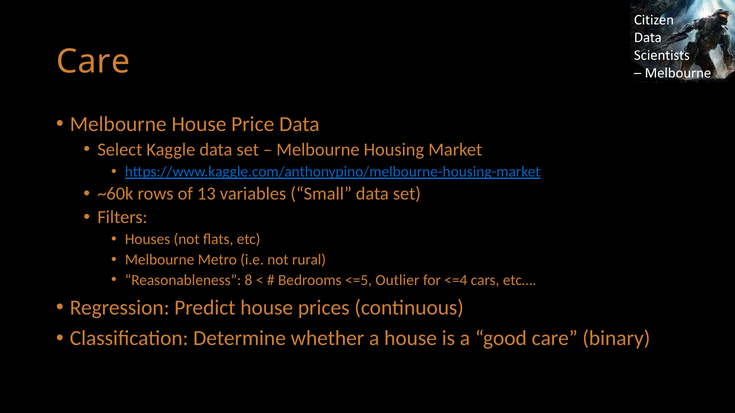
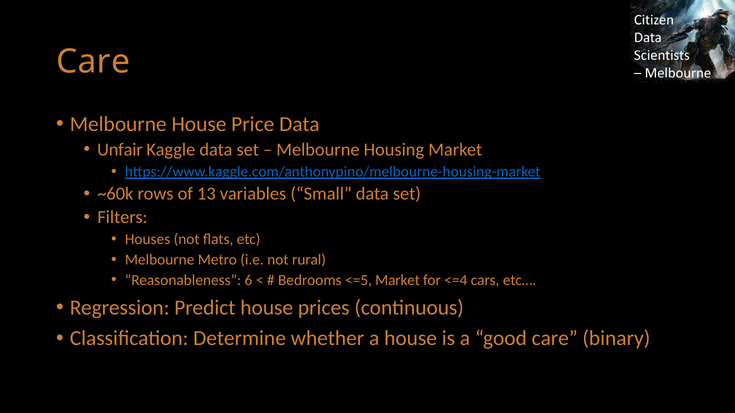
Select: Select -> Unfair
8: 8 -> 6
<=5 Outlier: Outlier -> Market
